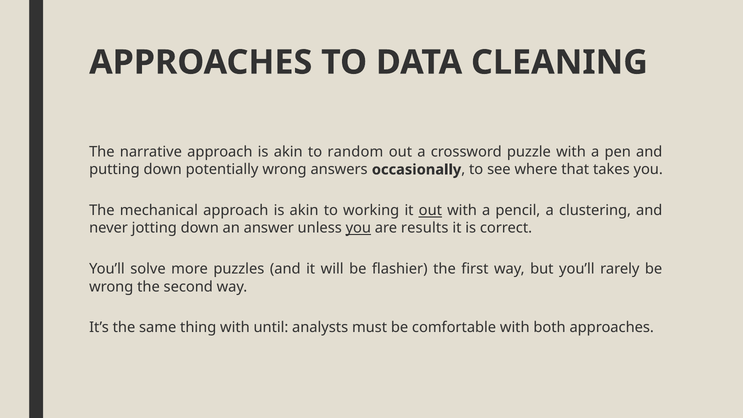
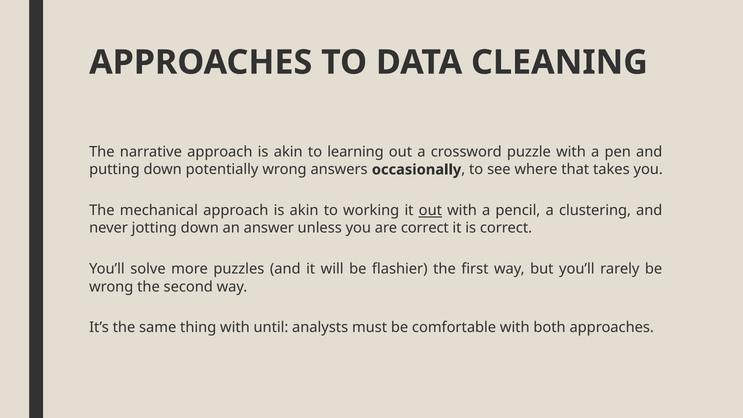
random: random -> learning
you at (358, 228) underline: present -> none
are results: results -> correct
